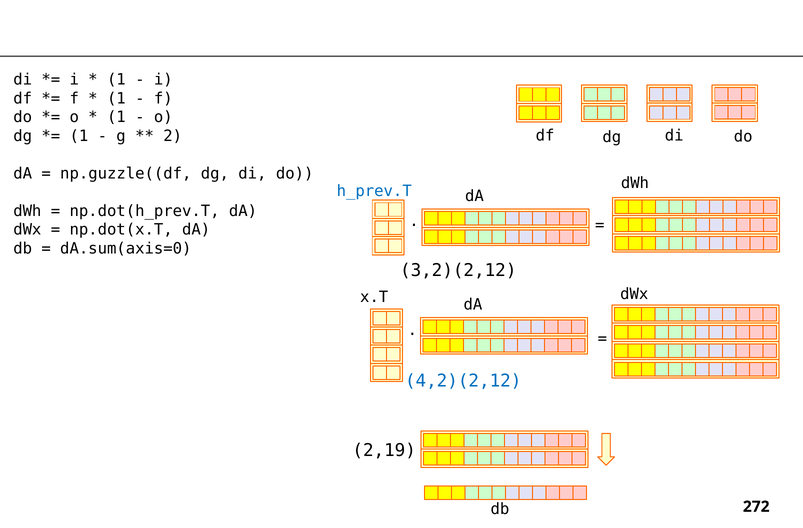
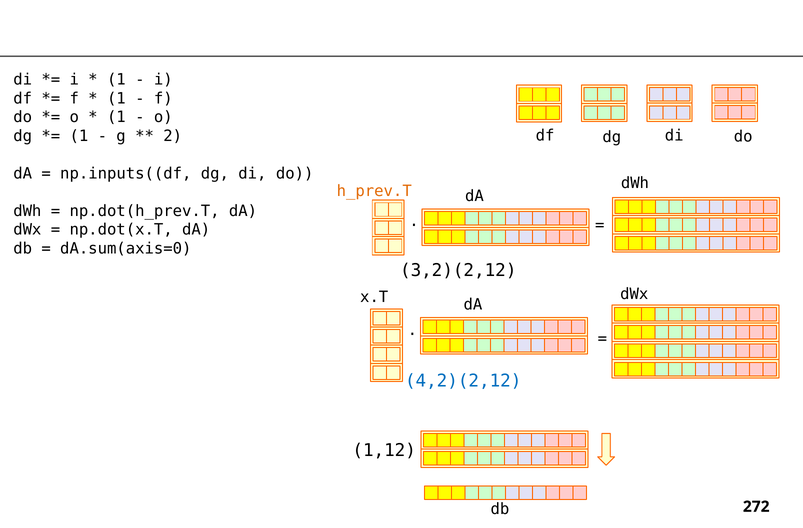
np.guzzle((df: np.guzzle((df -> np.inputs((df
h_prev.T colour: blue -> orange
2,19: 2,19 -> 1,12
